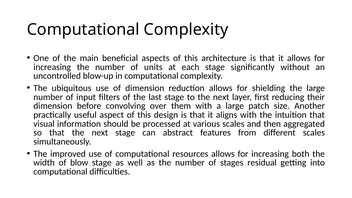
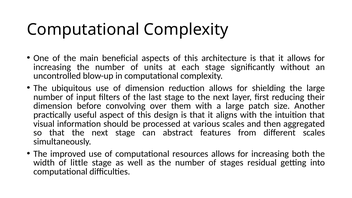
blow: blow -> little
